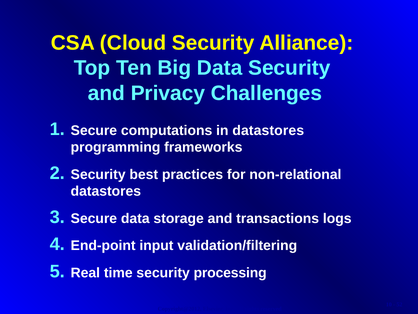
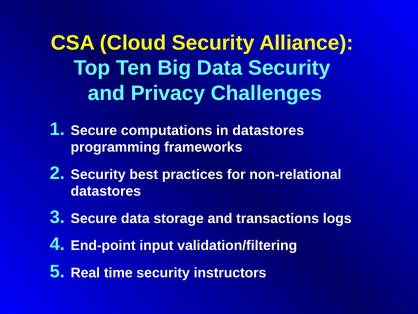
processing: processing -> instructors
